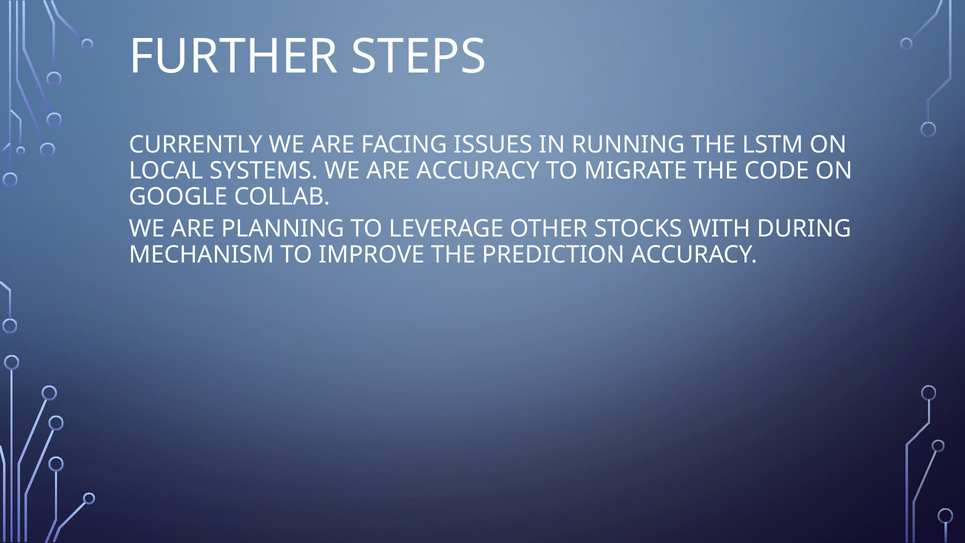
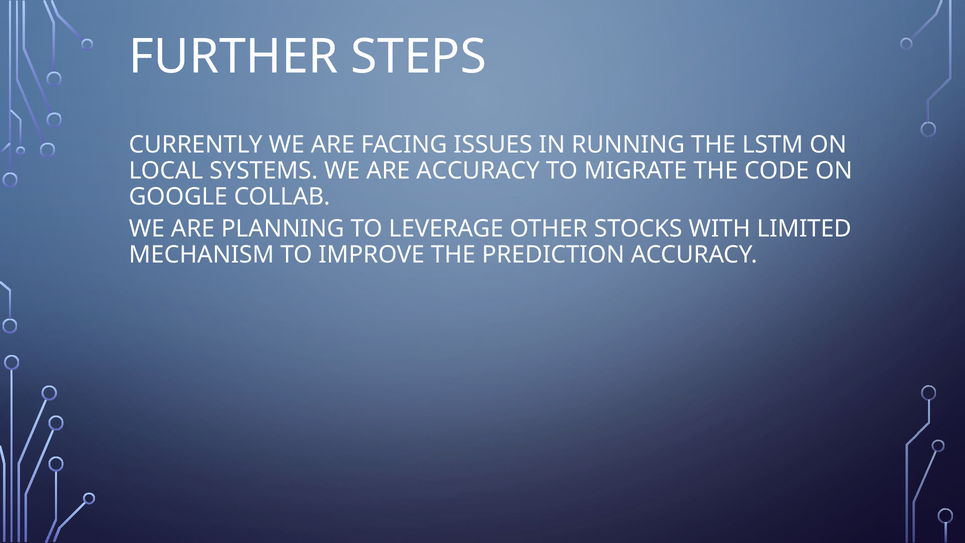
DURING: DURING -> LIMITED
